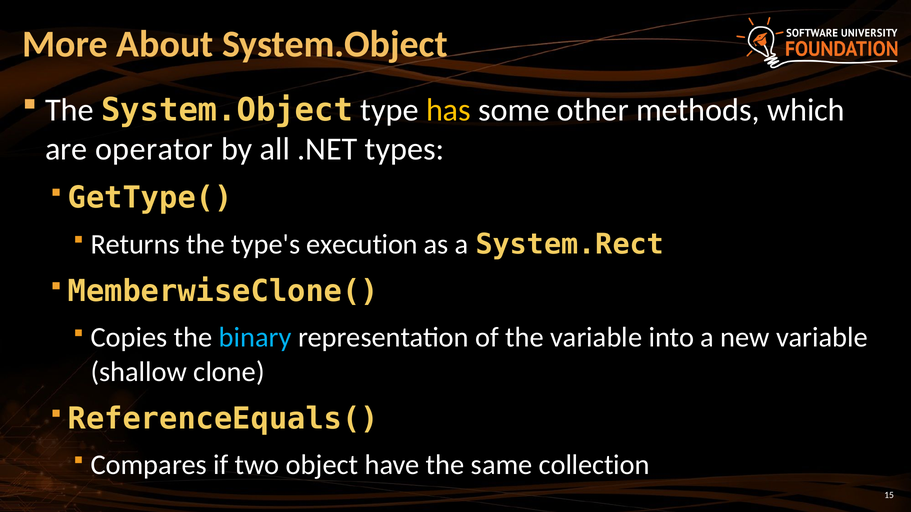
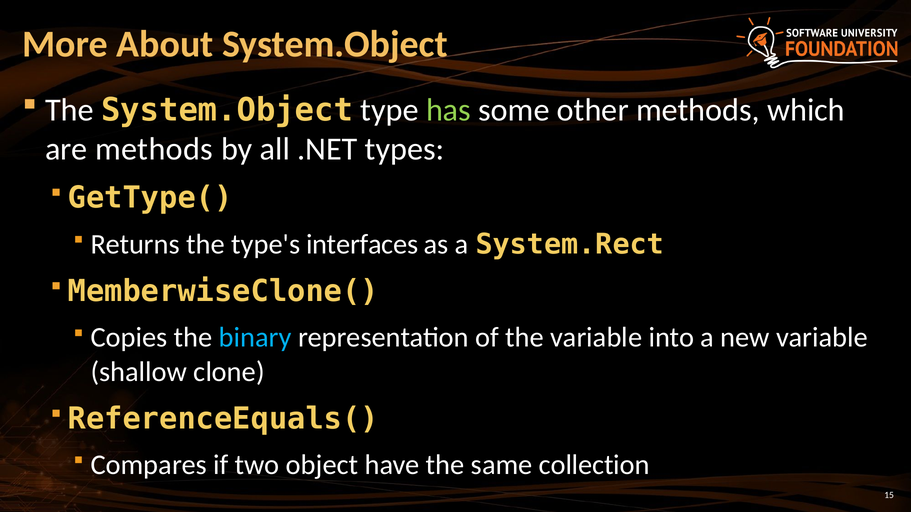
has colour: yellow -> light green
are operator: operator -> methods
execution: execution -> interfaces
